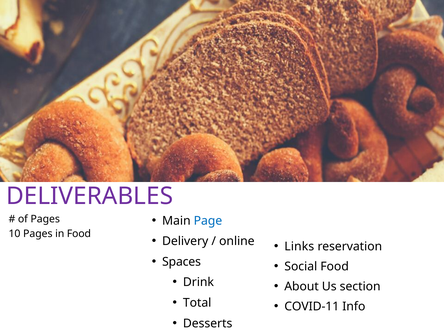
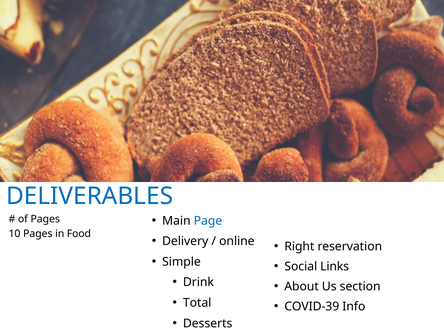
DELIVERABLES colour: purple -> blue
Links: Links -> Right
Spaces: Spaces -> Simple
Food at (335, 266): Food -> Links
COVID-11: COVID-11 -> COVID-39
